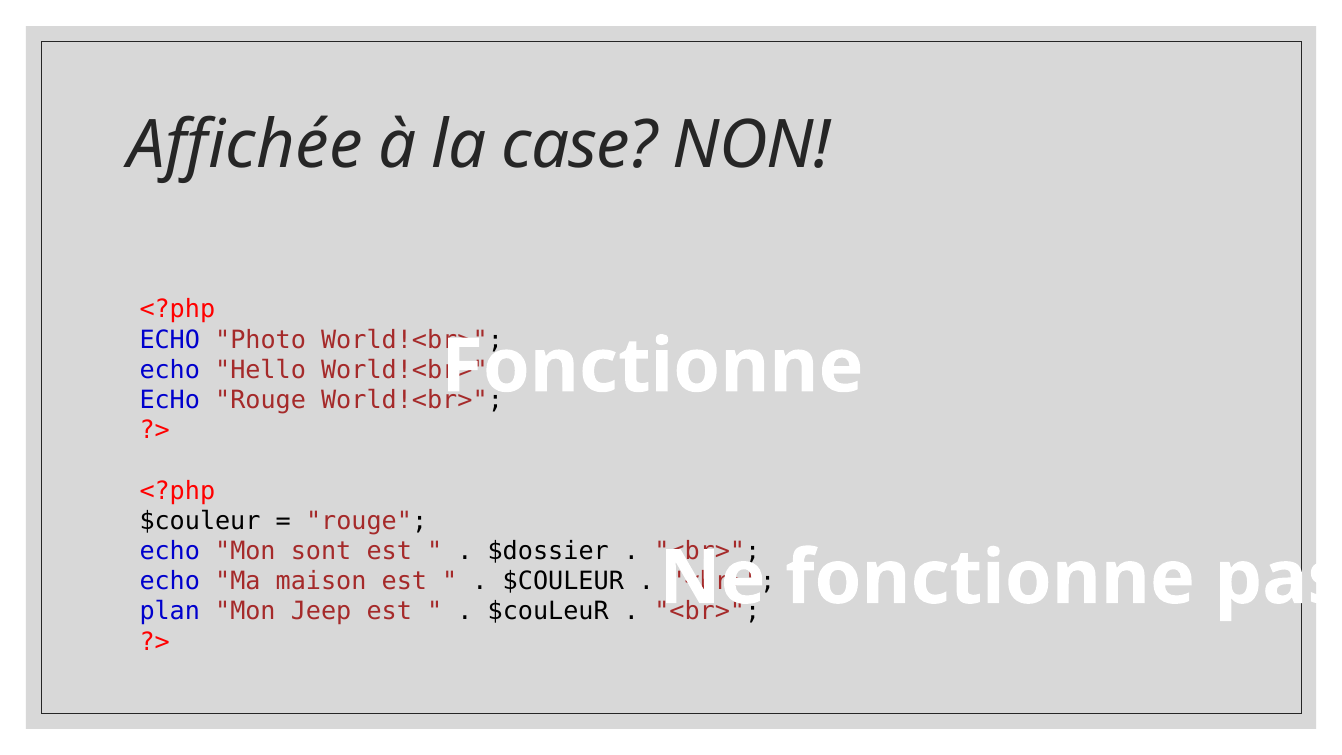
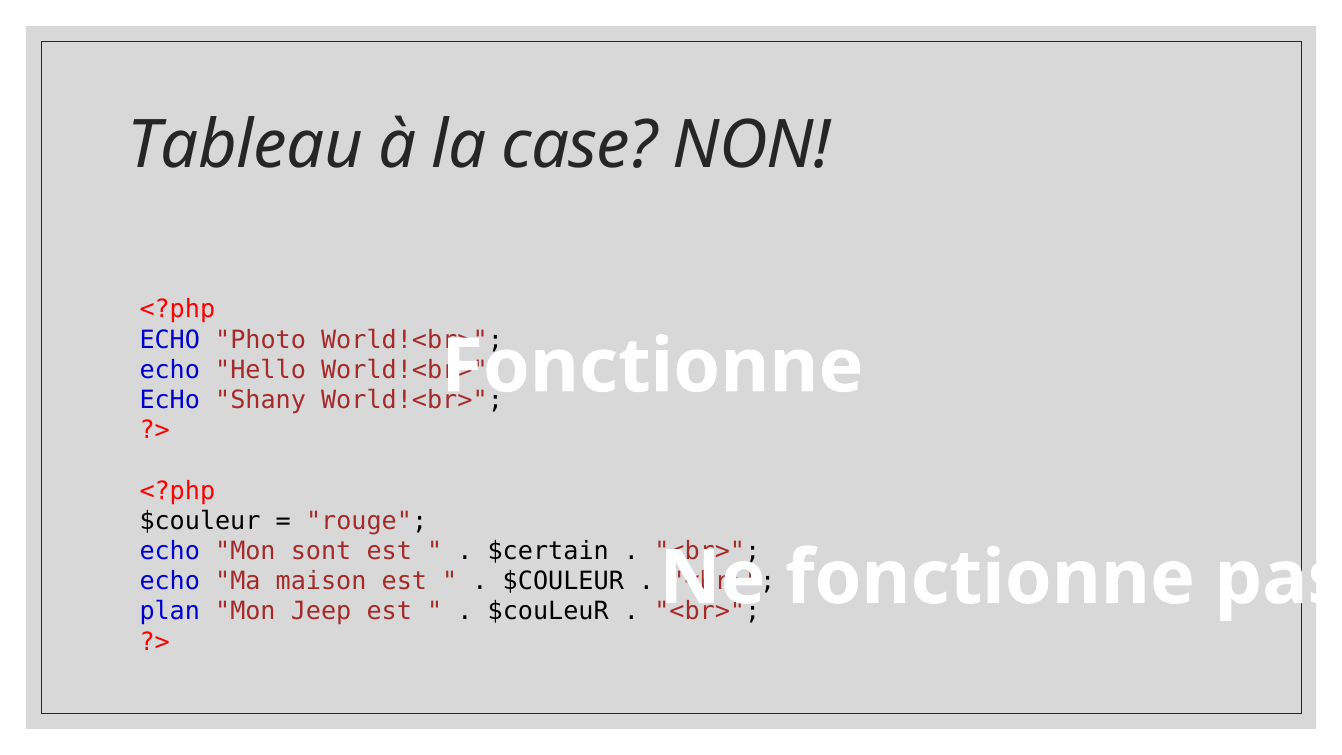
Affichée: Affichée -> Tableau
EcHo Rouge: Rouge -> Shany
$dossier: $dossier -> $certain
